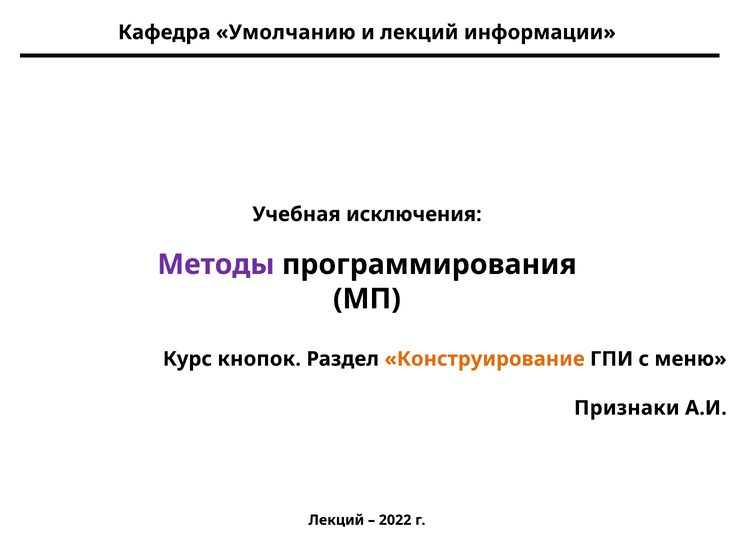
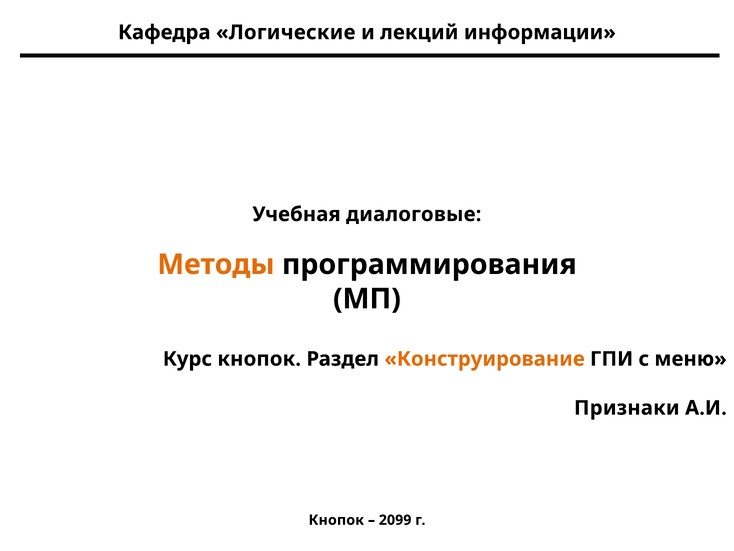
Умолчанию: Умолчанию -> Логические
исключения: исключения -> диалоговые
Методы colour: purple -> orange
Лекций at (336, 520): Лекций -> Кнопок
2022: 2022 -> 2099
